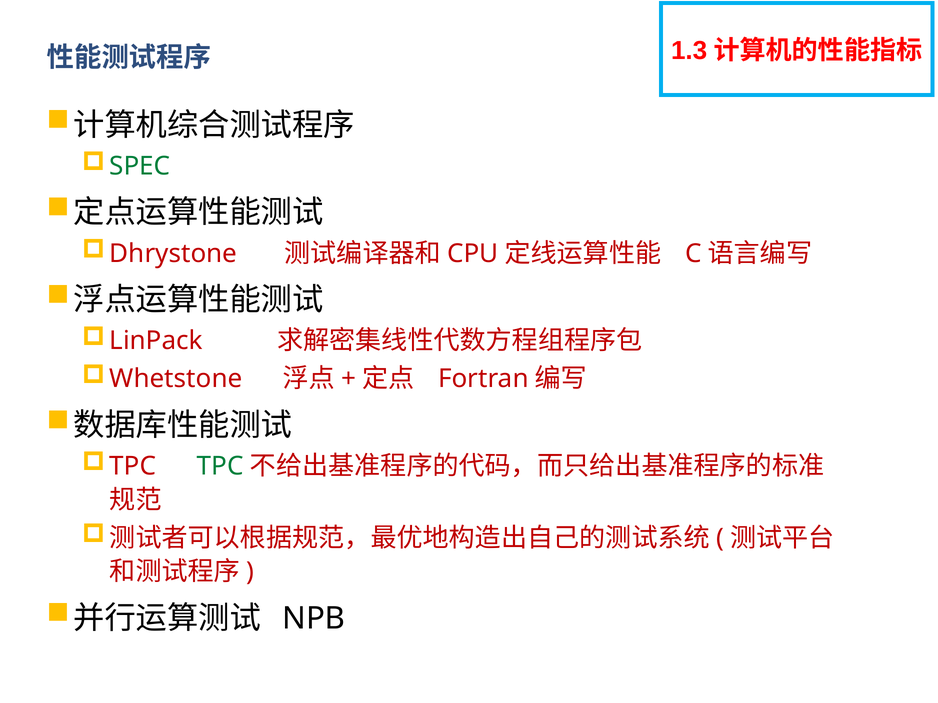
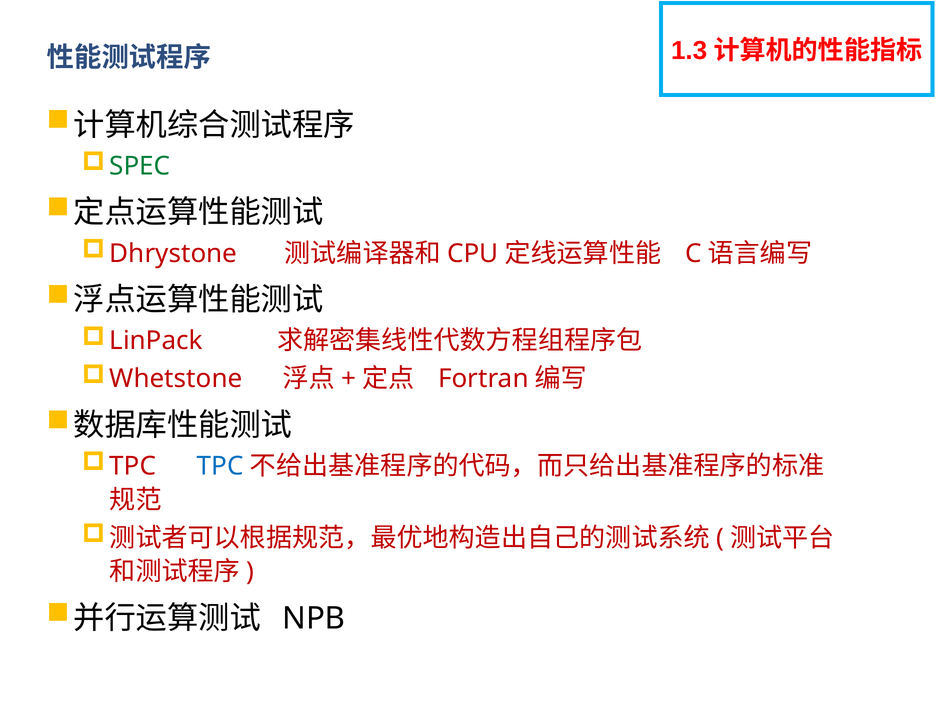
TPC at (220, 467) colour: green -> blue
